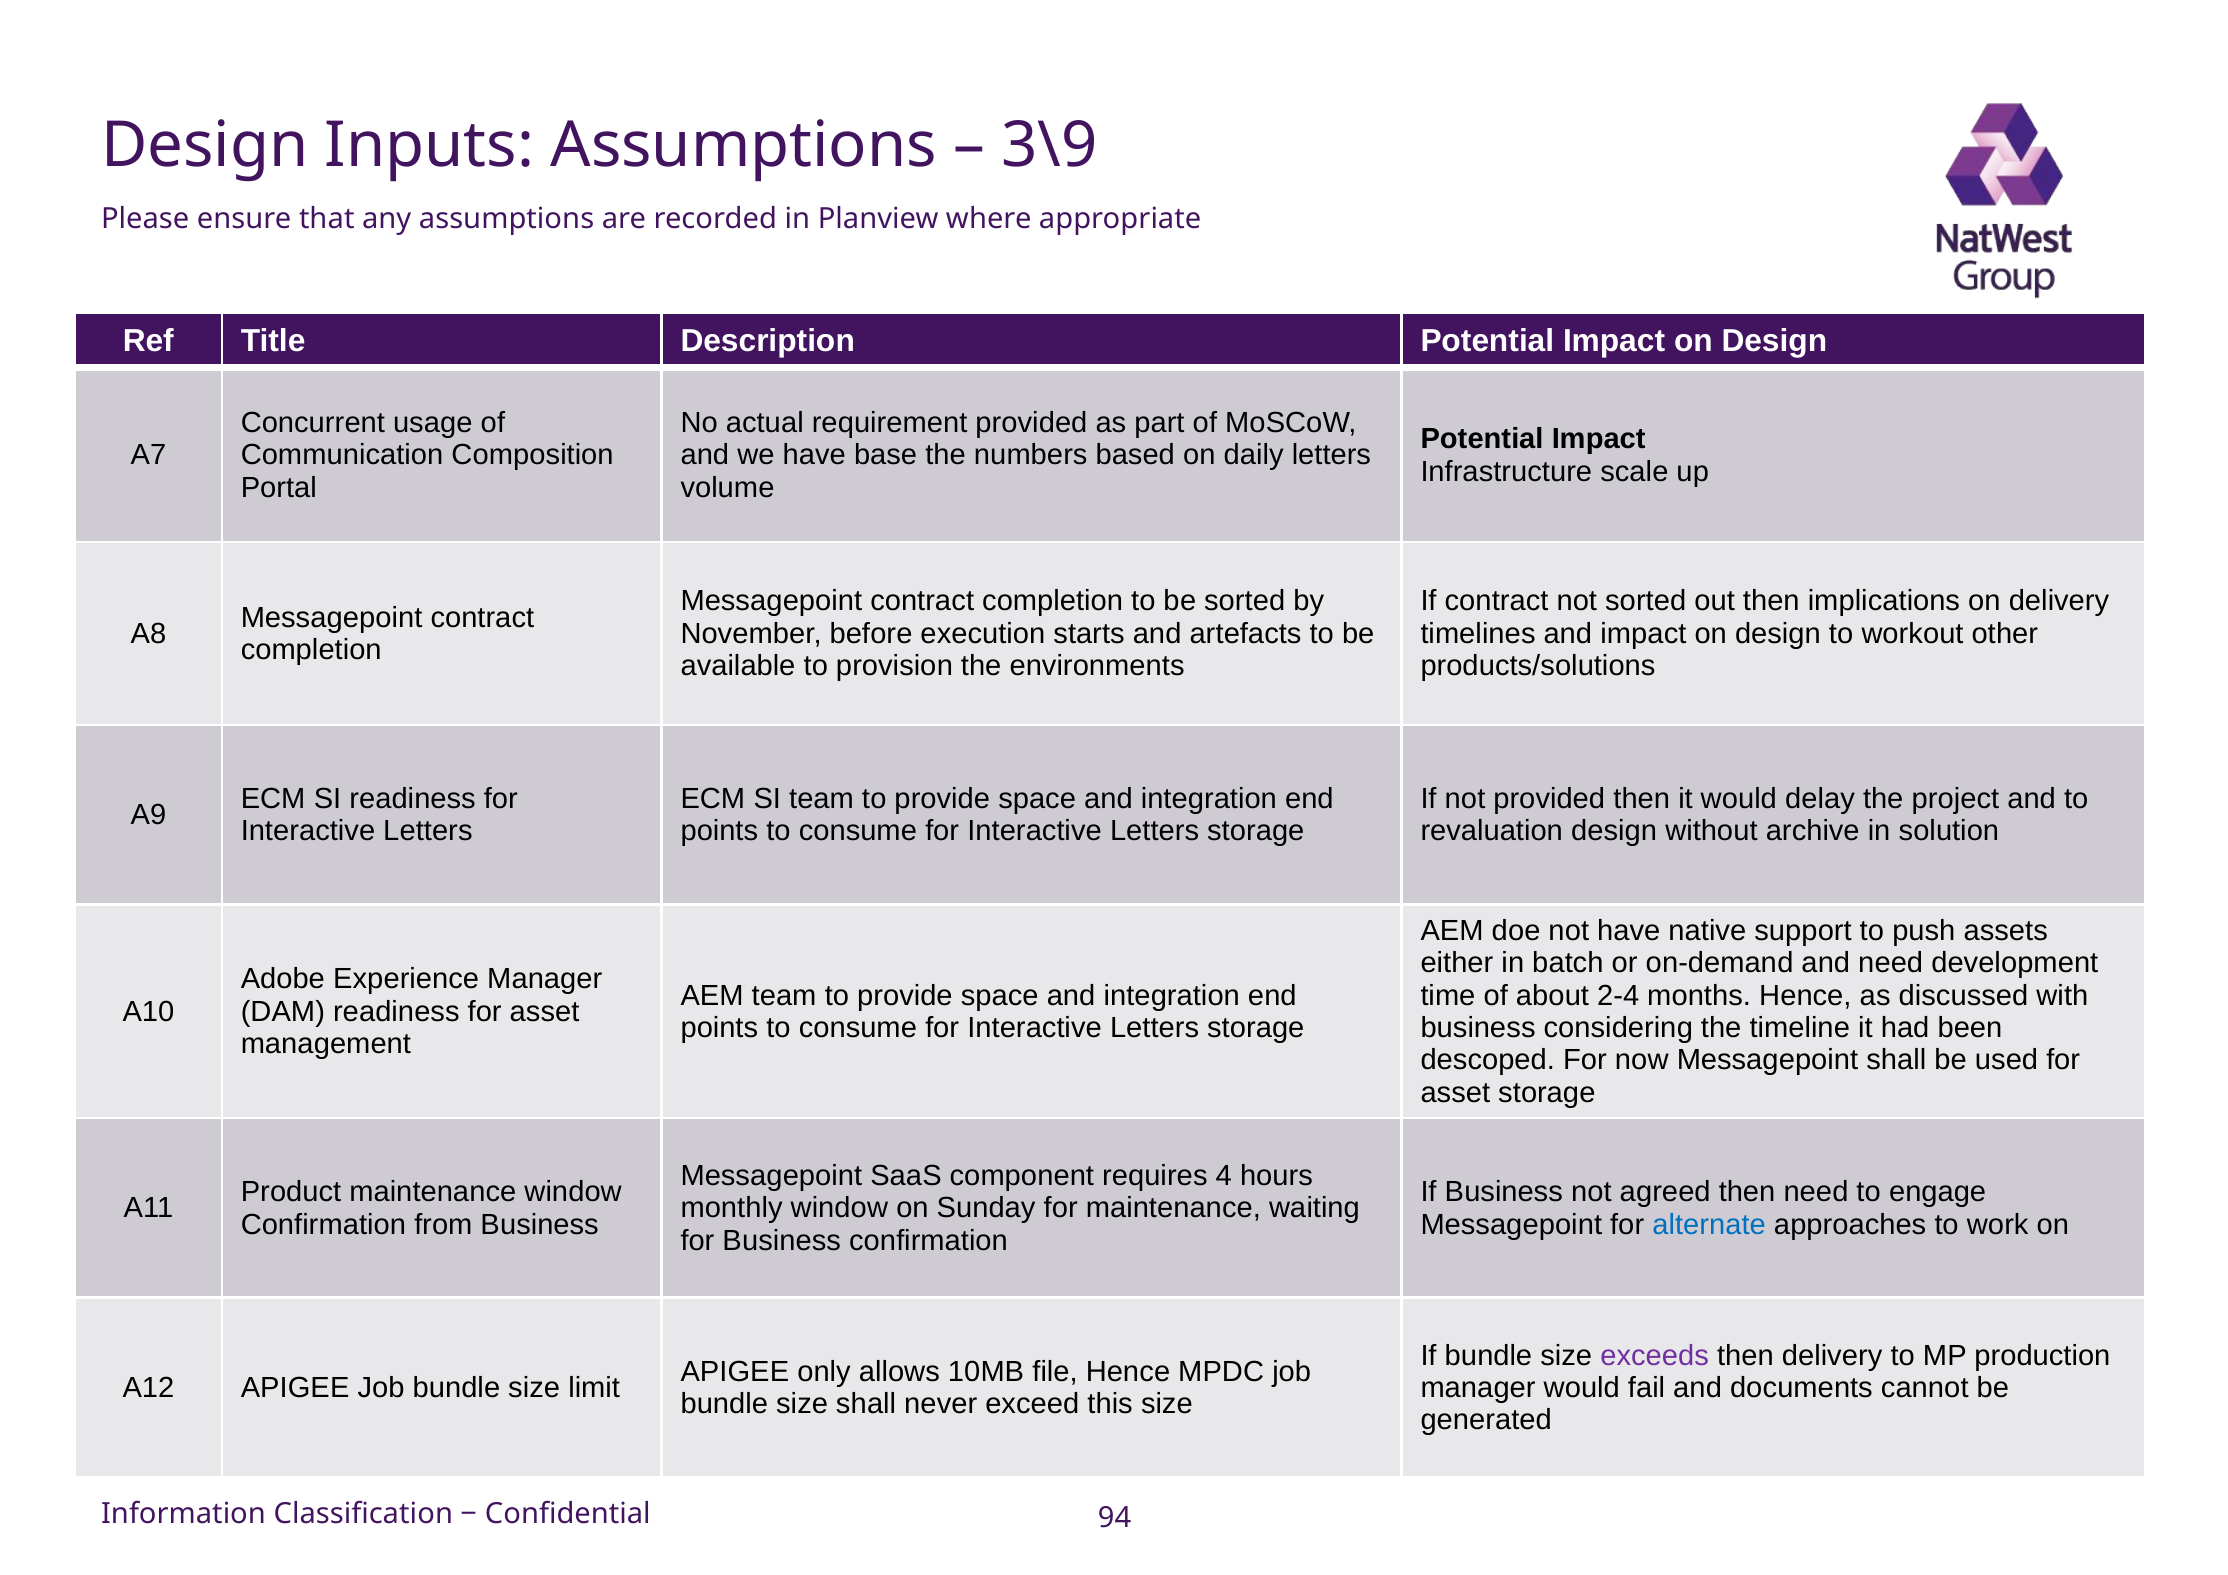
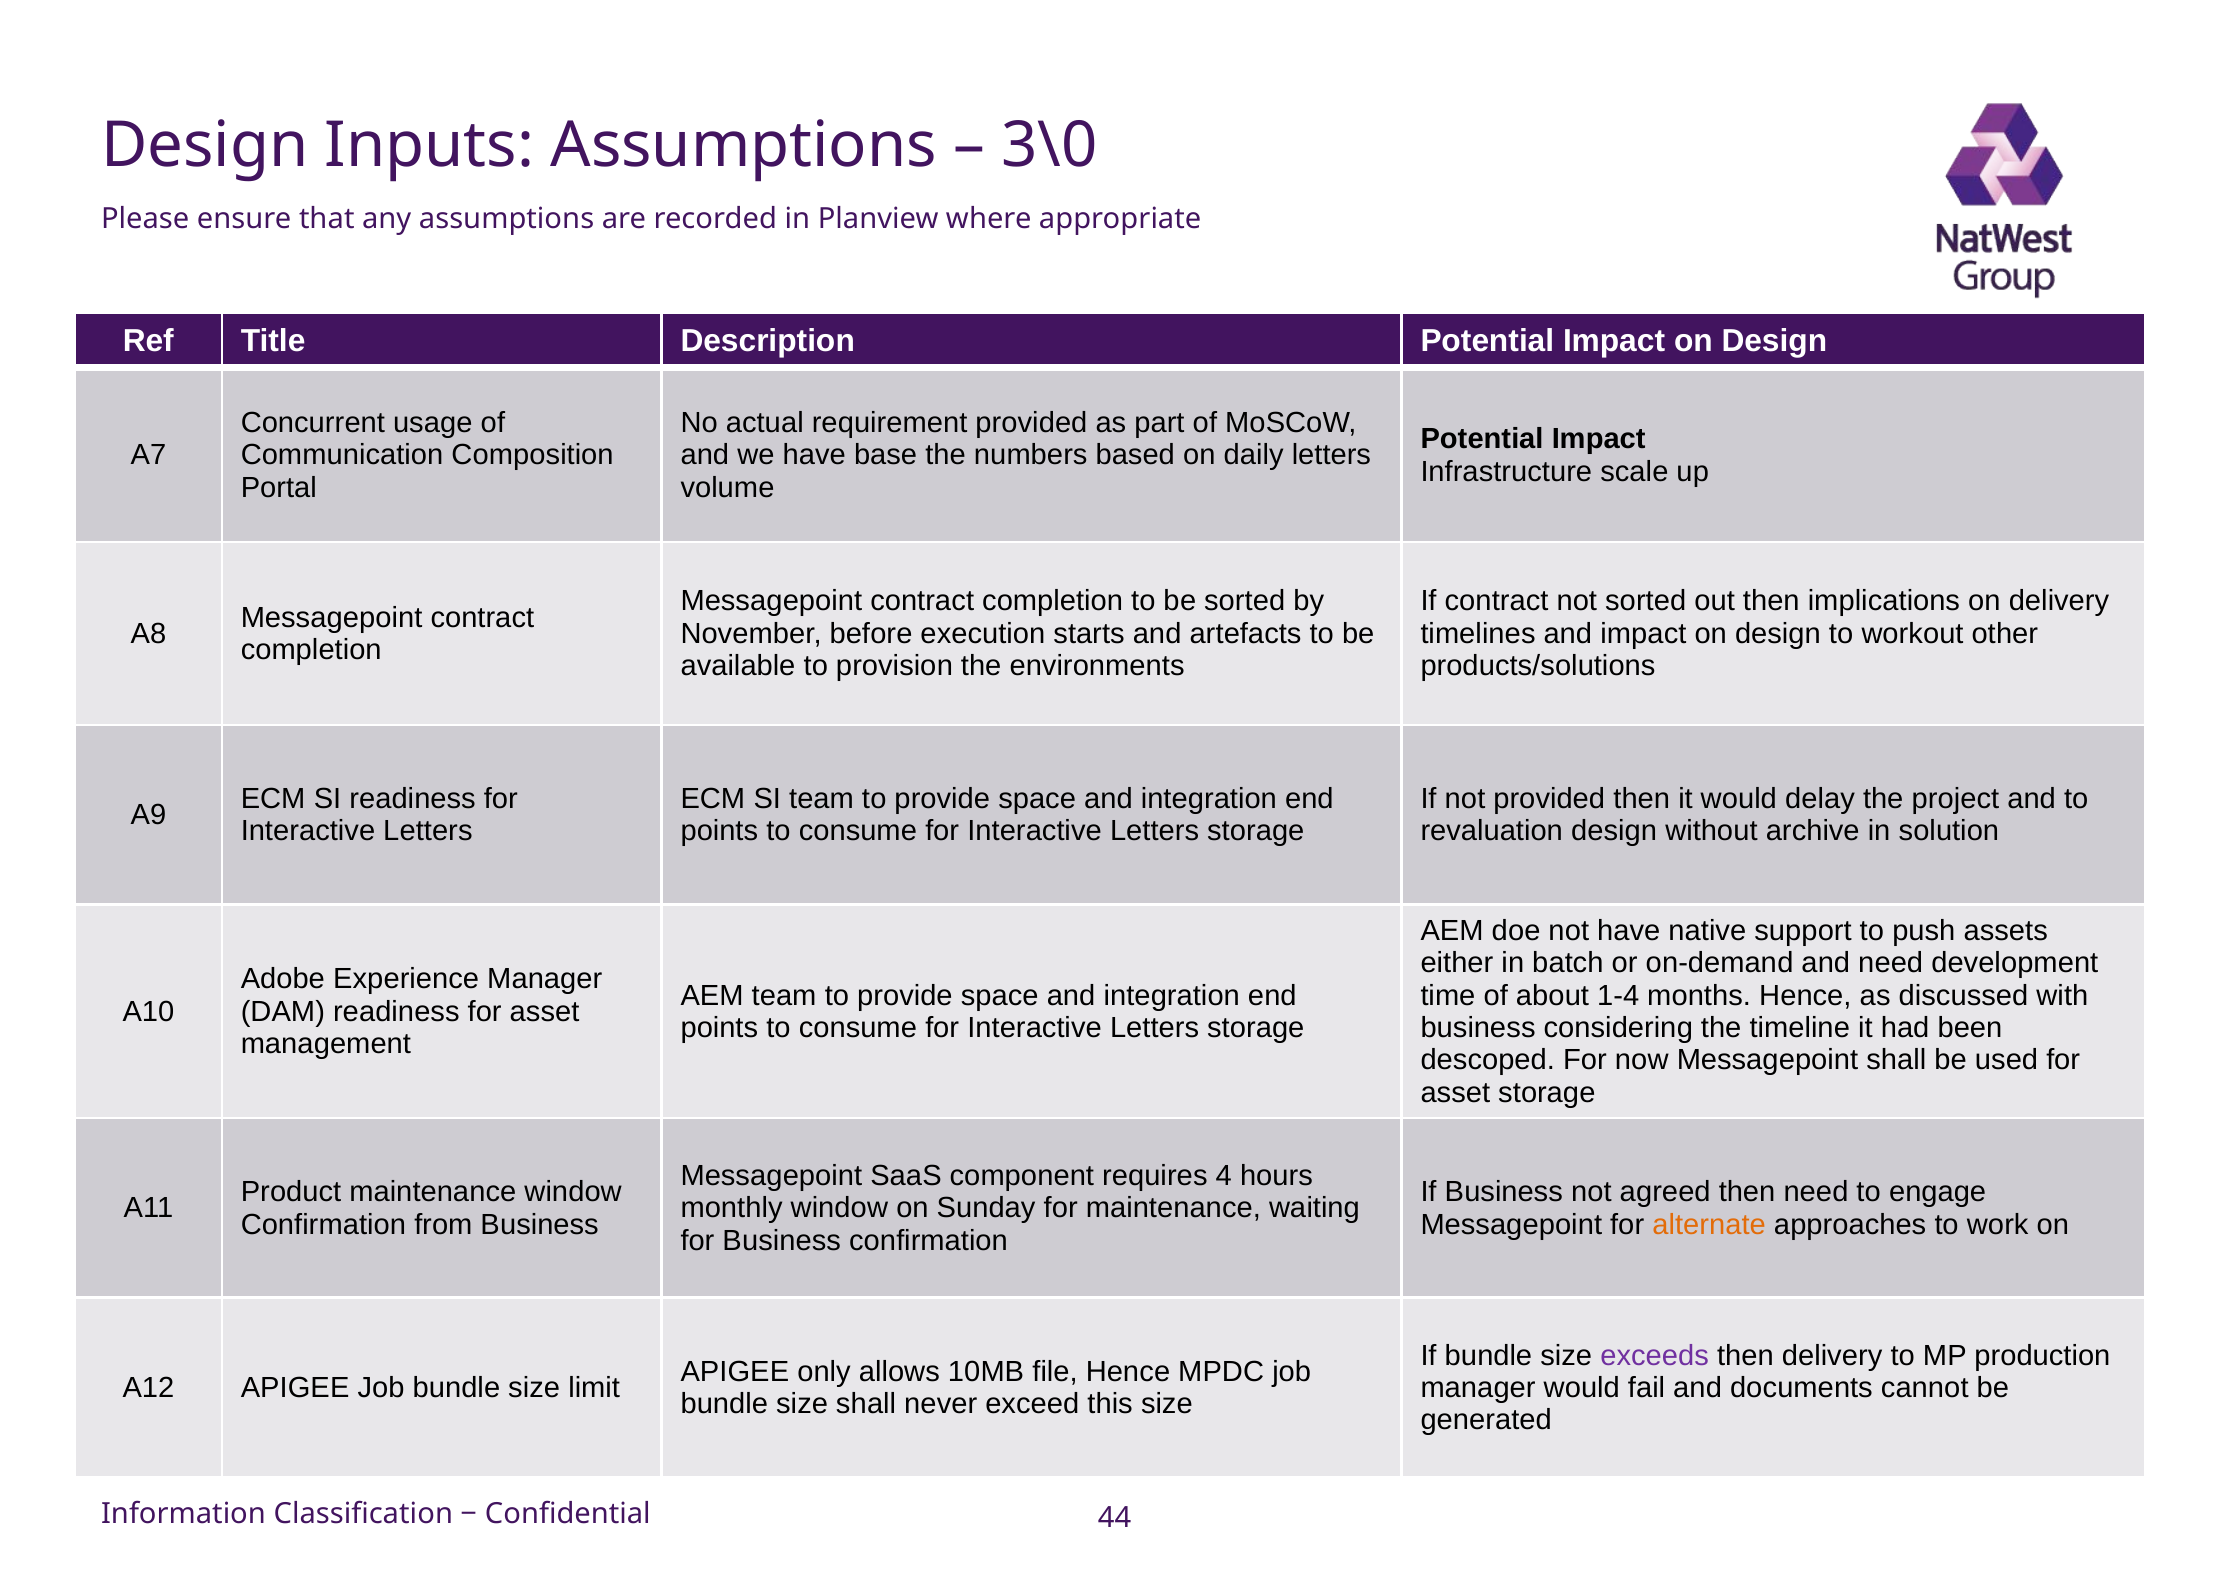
3\9: 3\9 -> 3\0
2-4: 2-4 -> 1-4
alternate colour: blue -> orange
94: 94 -> 44
